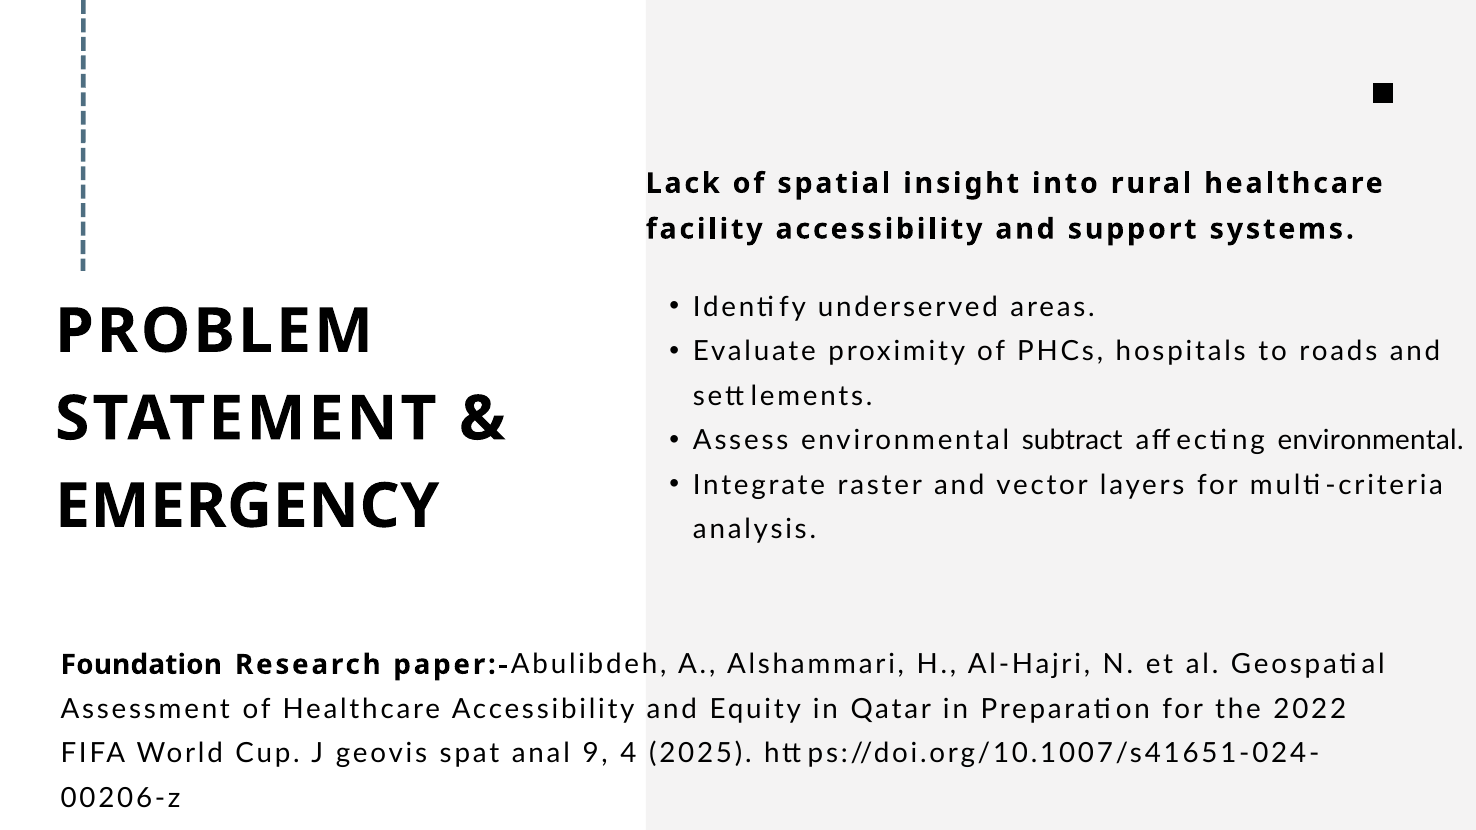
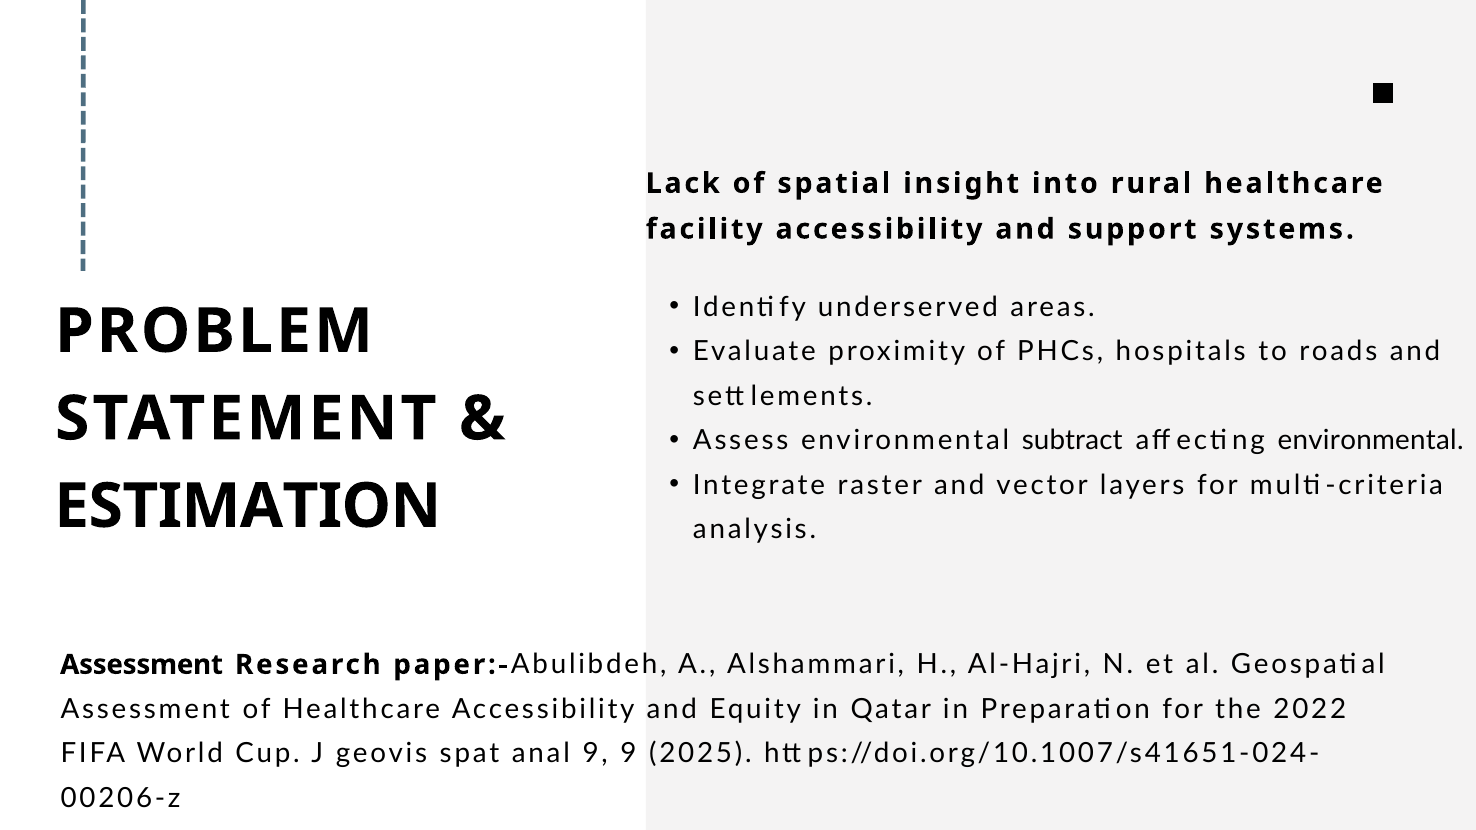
EMERGENCY: EMERGENCY -> ESTIMATION
Foundation at (141, 665): Foundation -> Assessment
9 4: 4 -> 9
